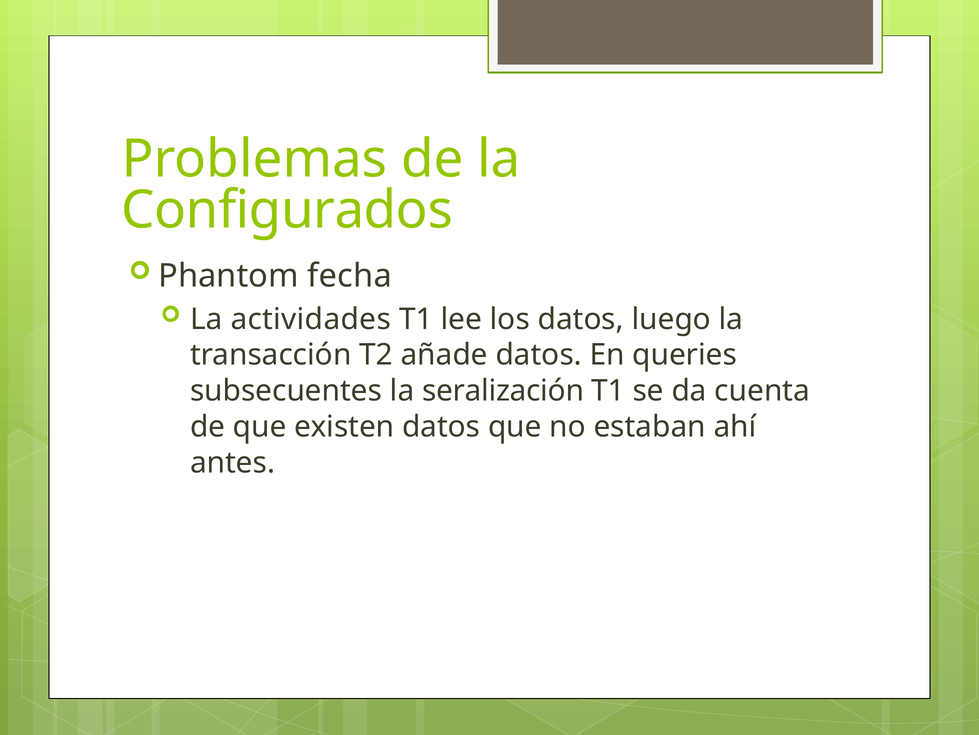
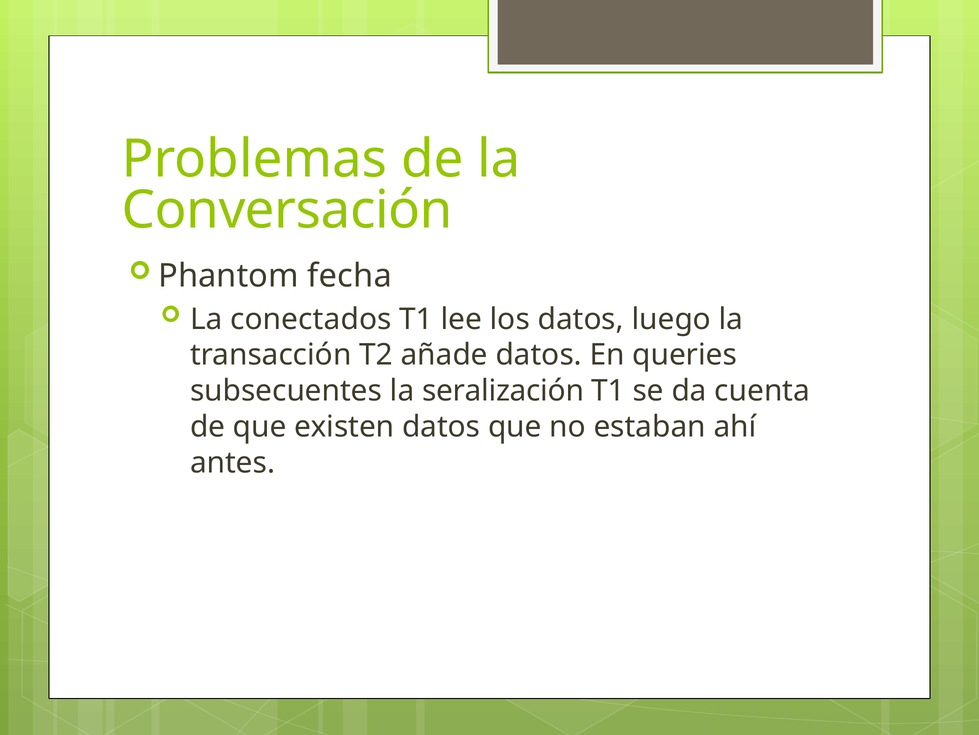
Configurados: Configurados -> Conversación
actividades: actividades -> conectados
